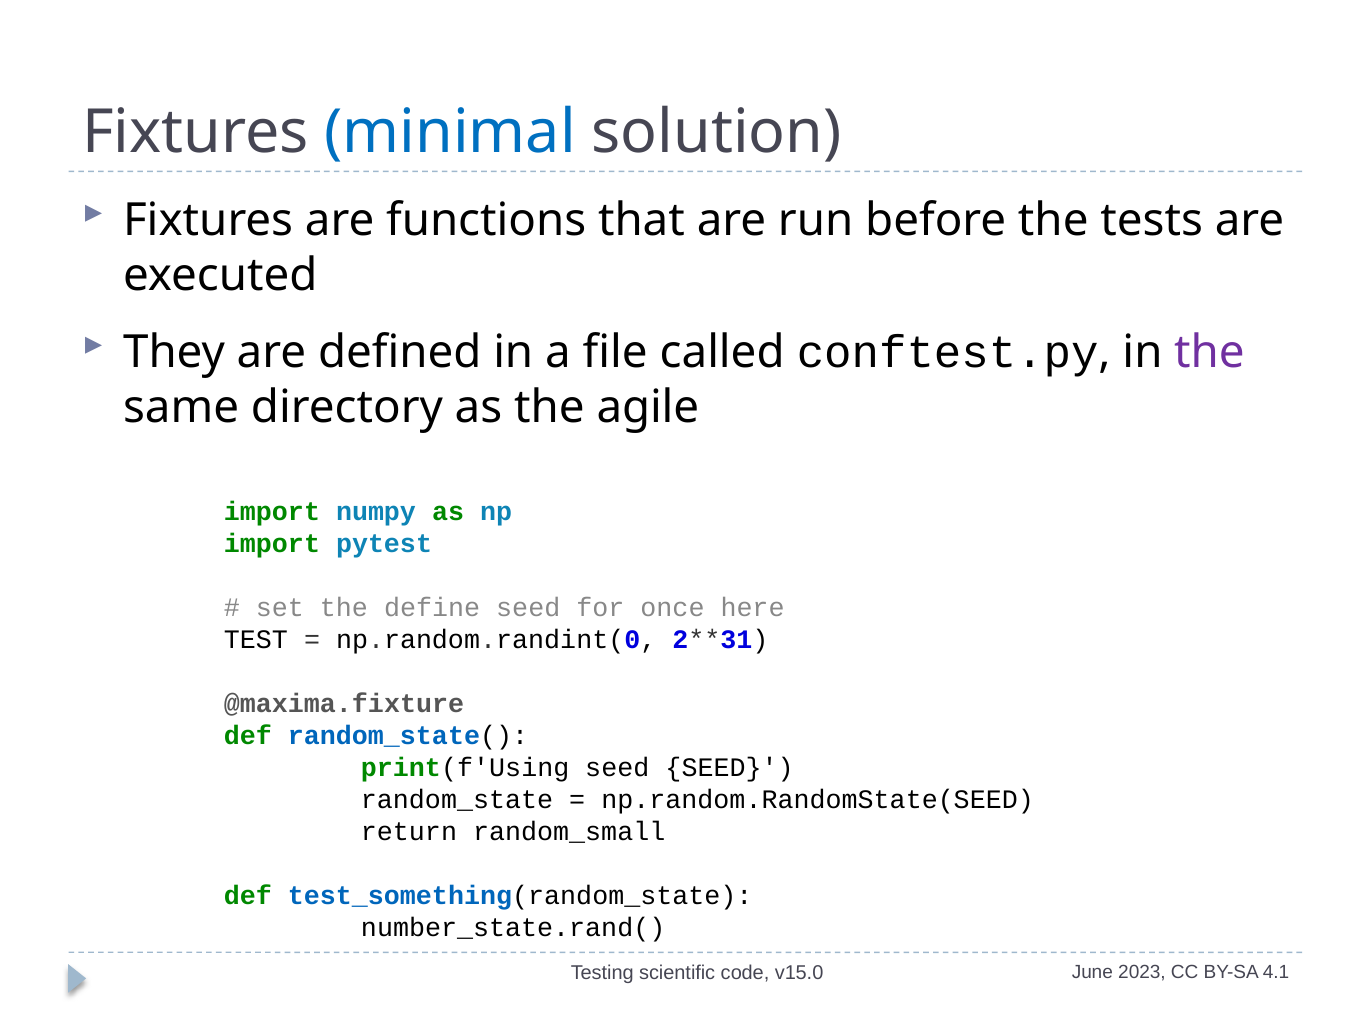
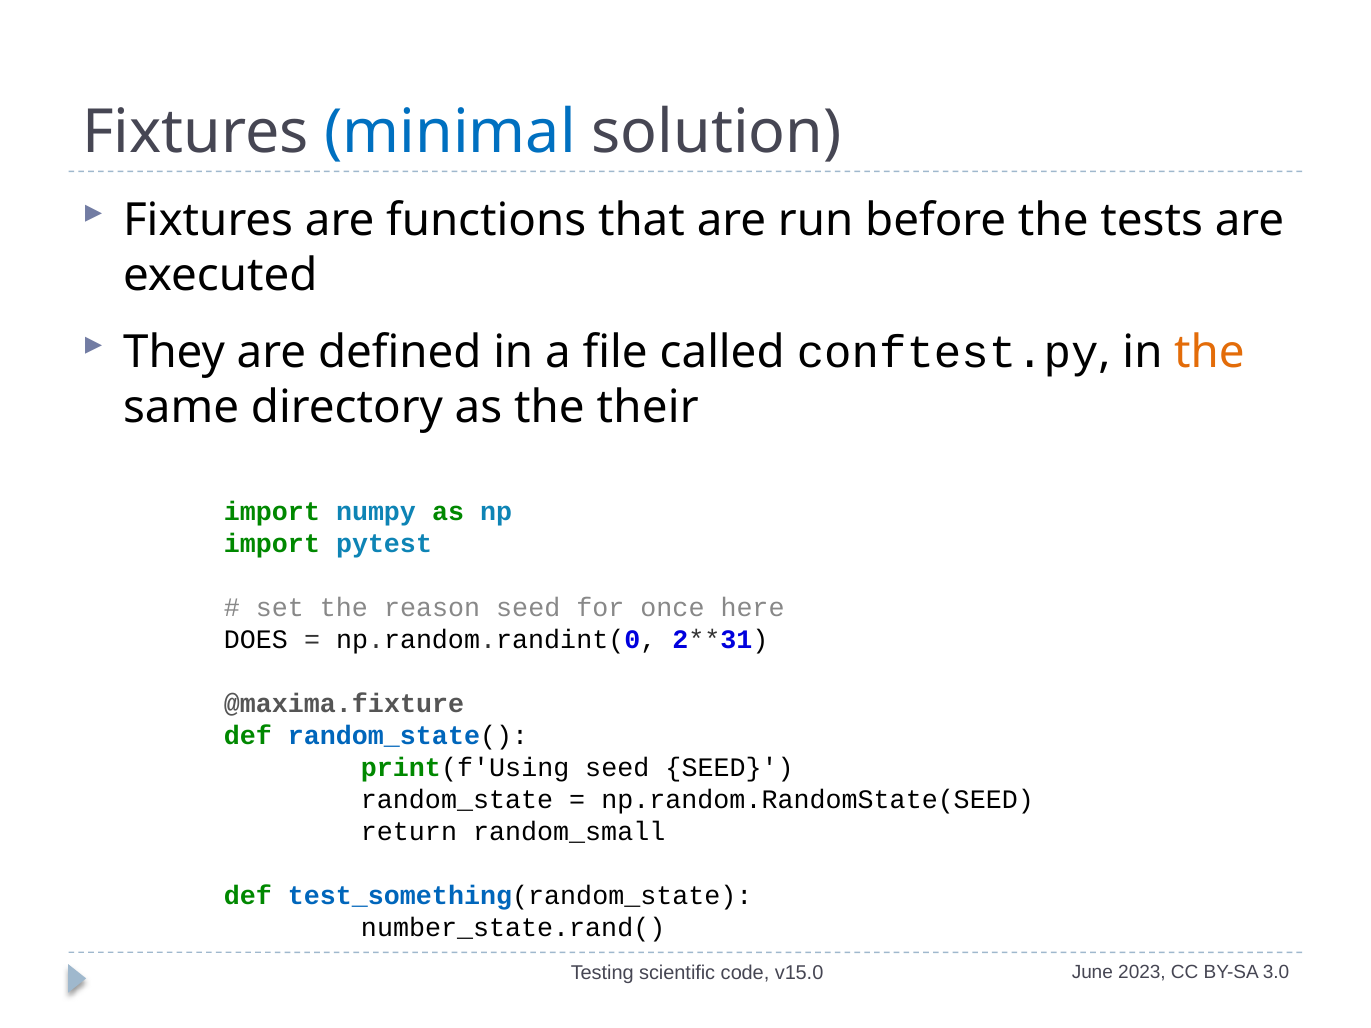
the at (1209, 353) colour: purple -> orange
agile: agile -> their
define: define -> reason
TEST: TEST -> DOES
4.1: 4.1 -> 3.0
